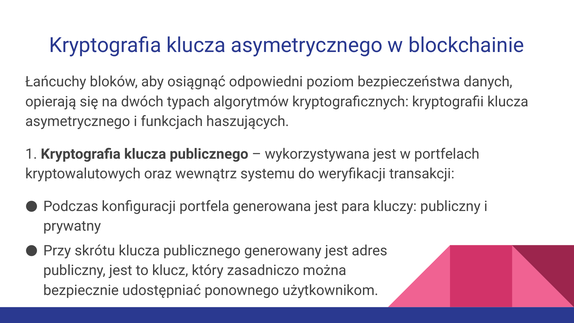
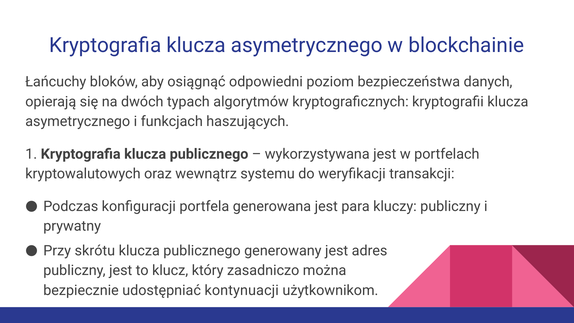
ponownego: ponownego -> kontynuacji
